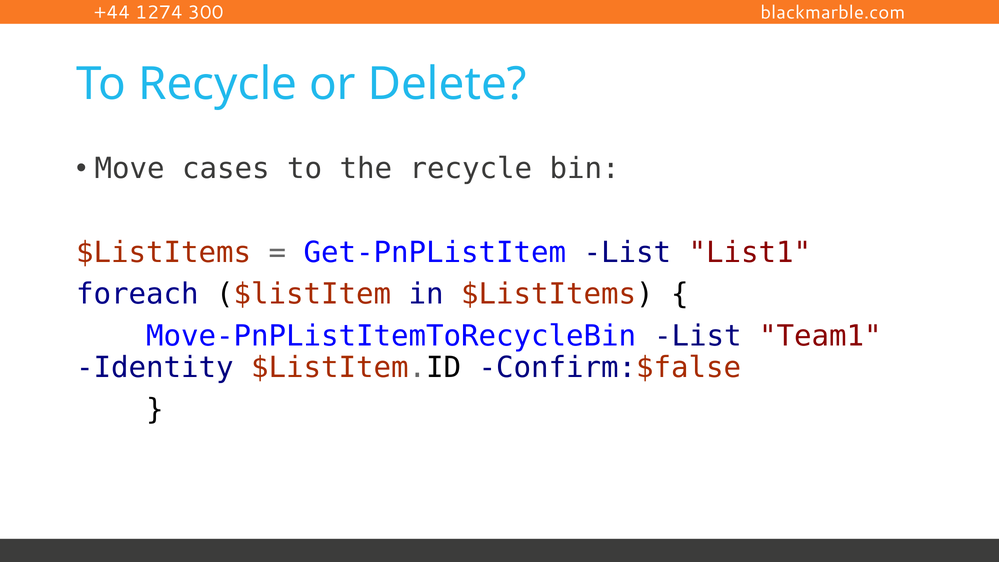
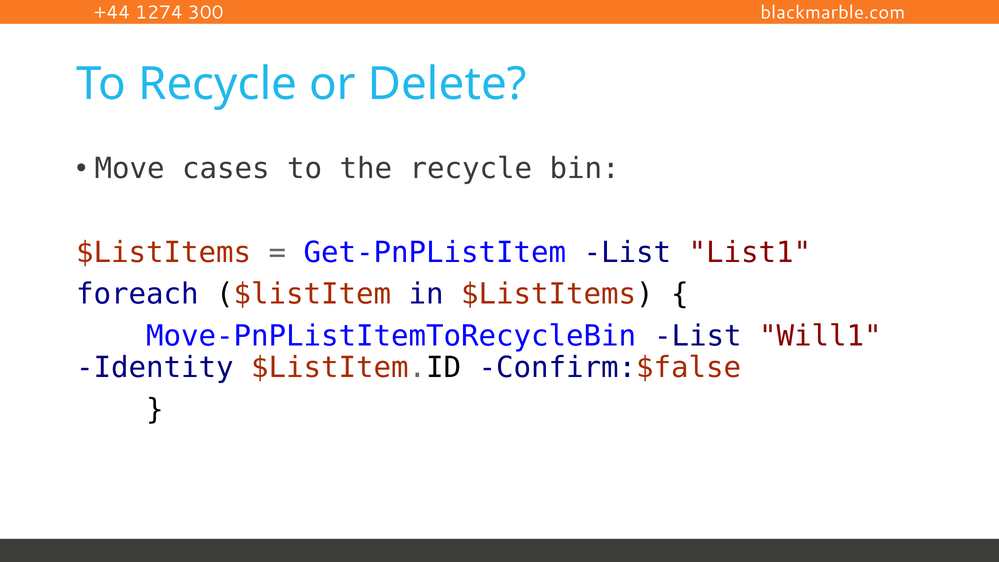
Team1: Team1 -> Will1
